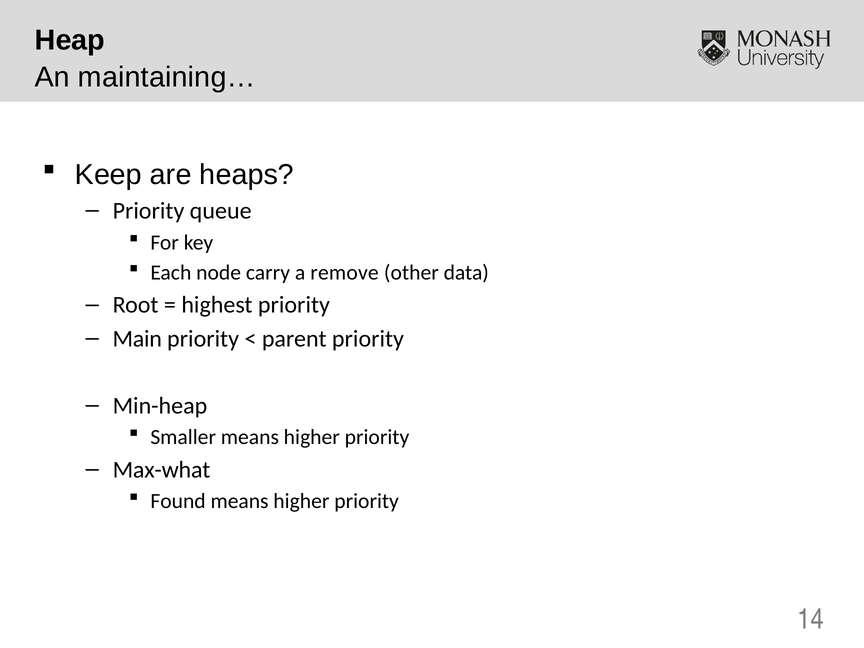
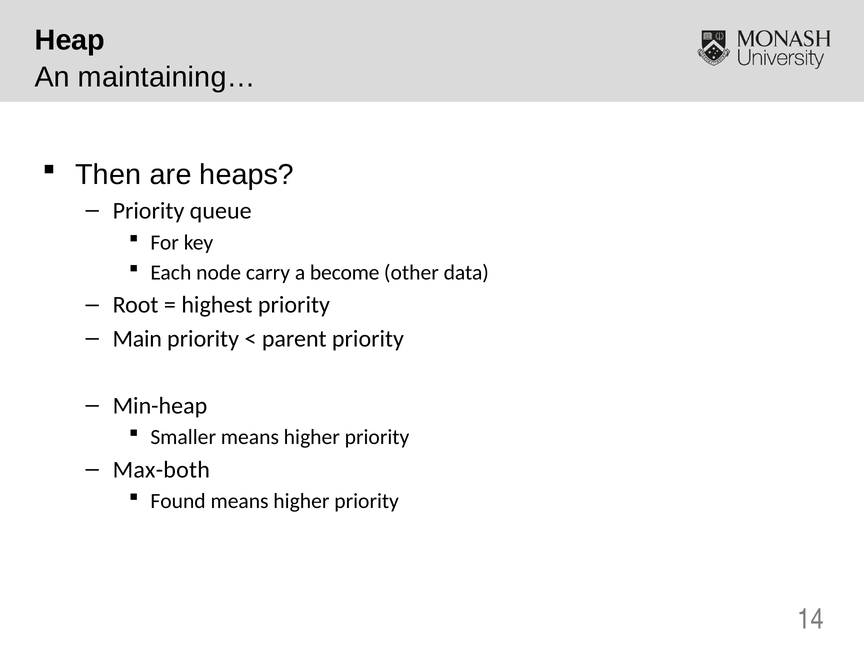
Keep: Keep -> Then
remove: remove -> become
Max-what: Max-what -> Max-both
